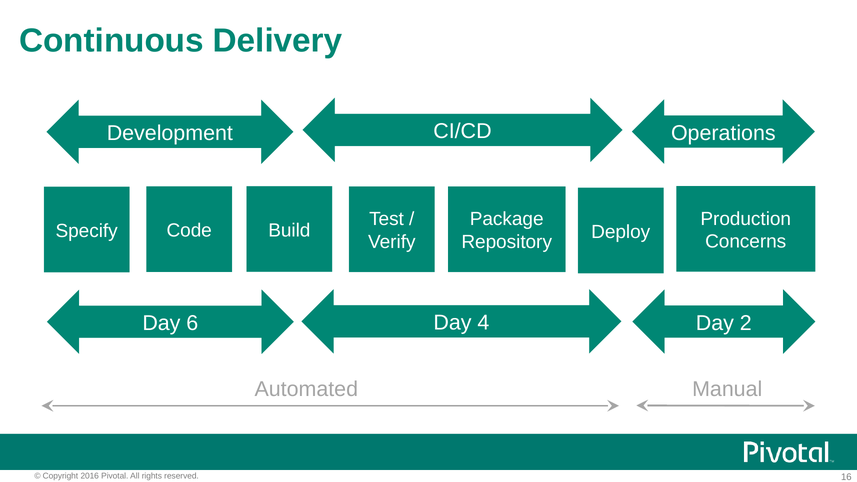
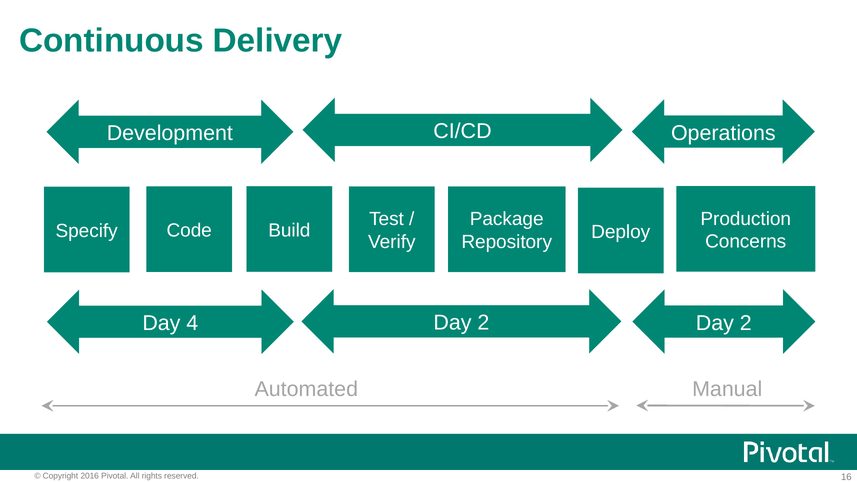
6: 6 -> 4
4 at (483, 323): 4 -> 2
